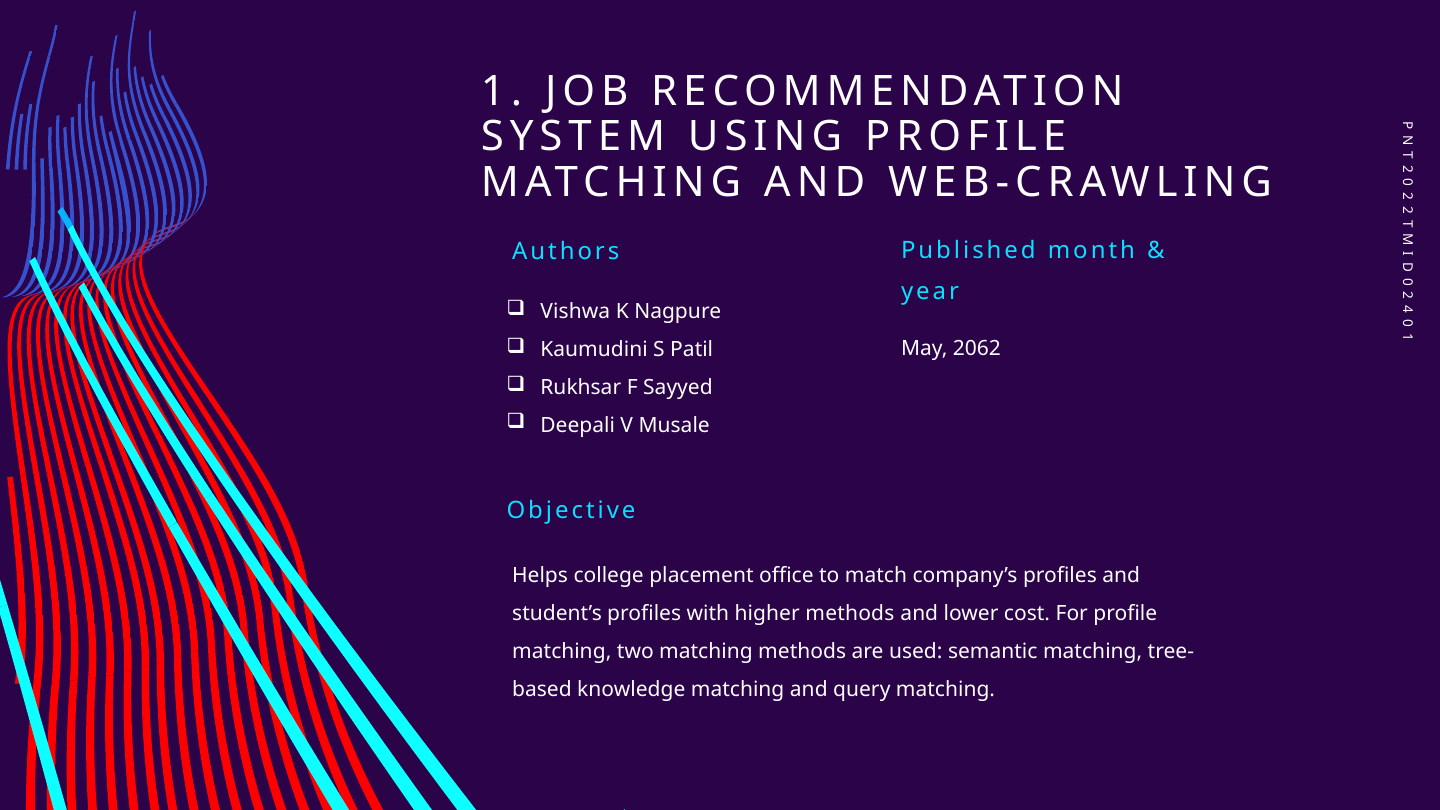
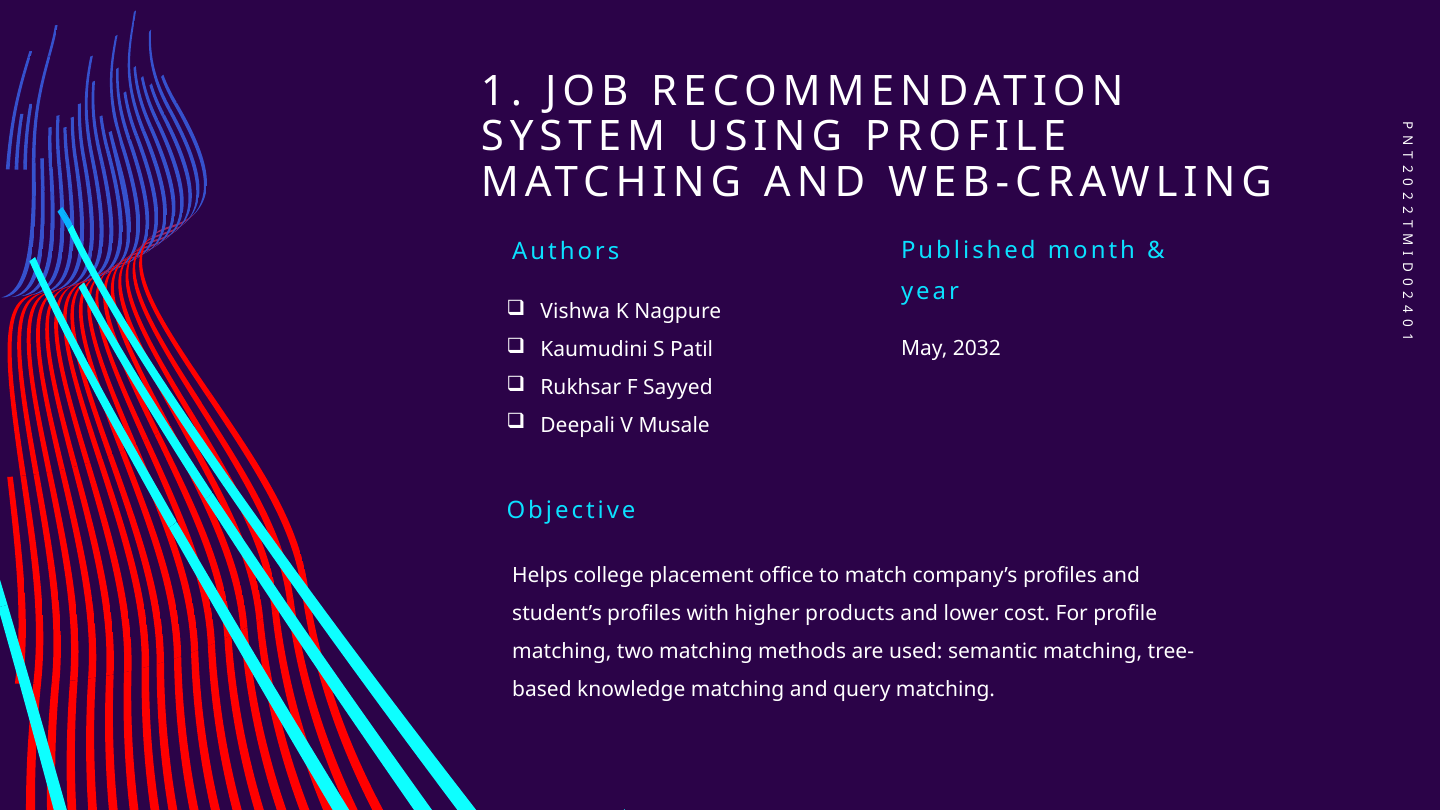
2062: 2062 -> 2032
higher methods: methods -> products
